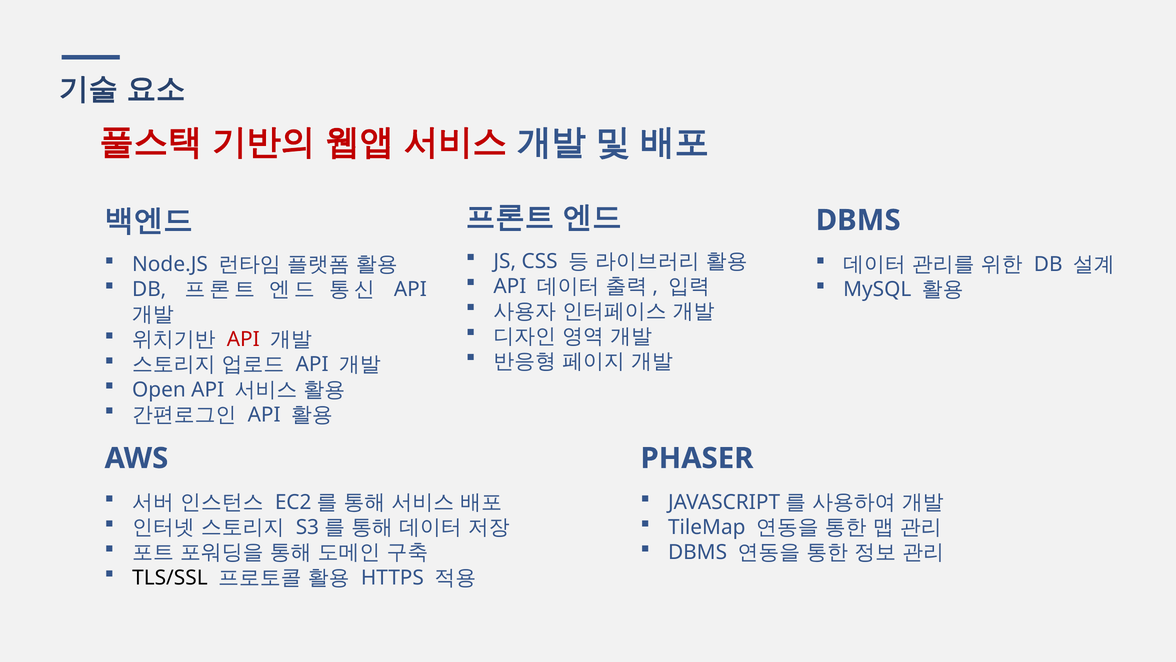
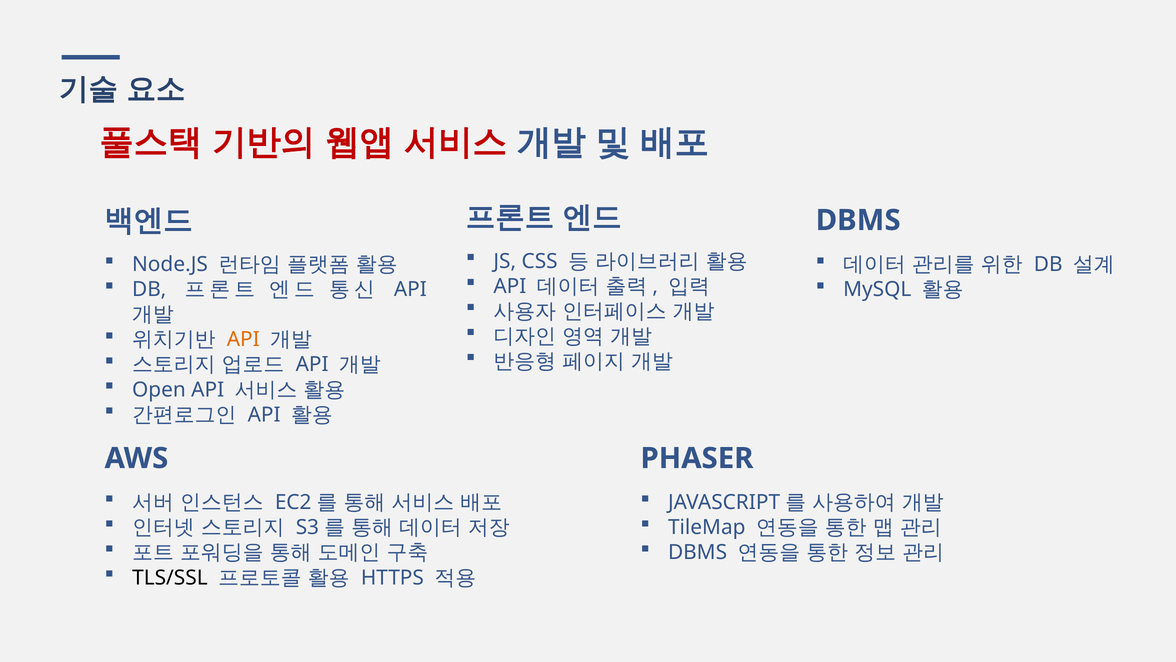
API at (243, 339) colour: red -> orange
